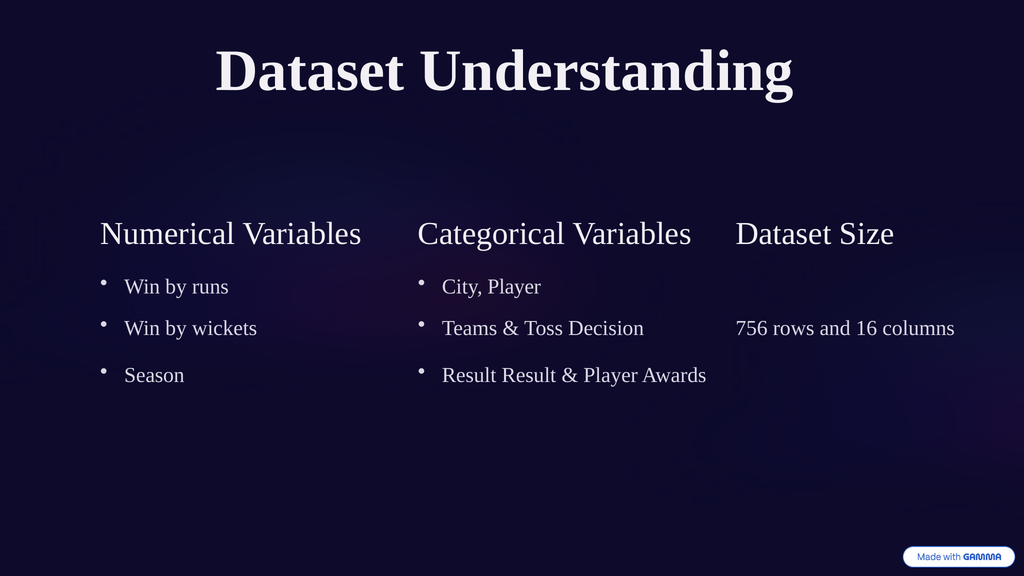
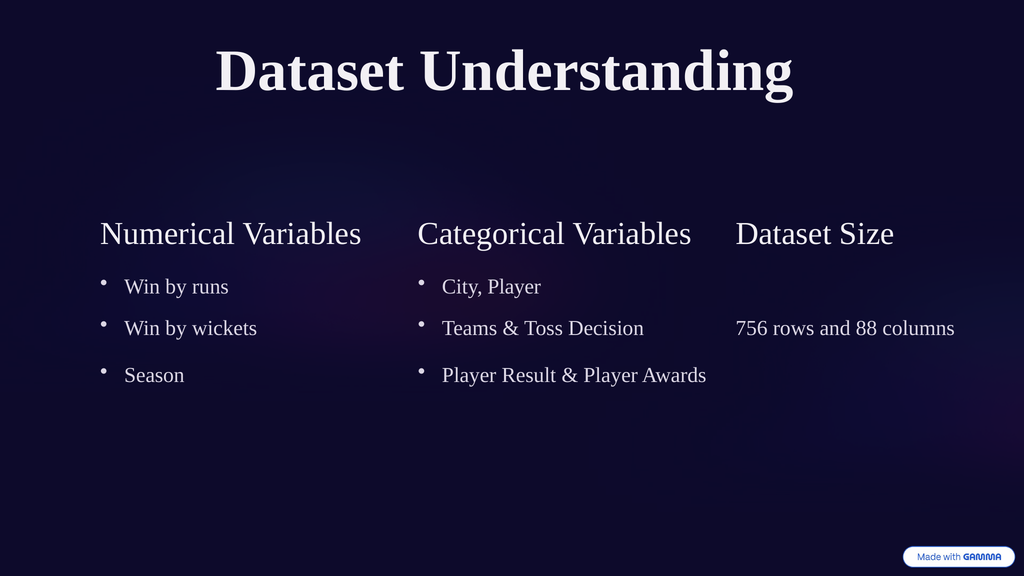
16: 16 -> 88
Result at (469, 375): Result -> Player
